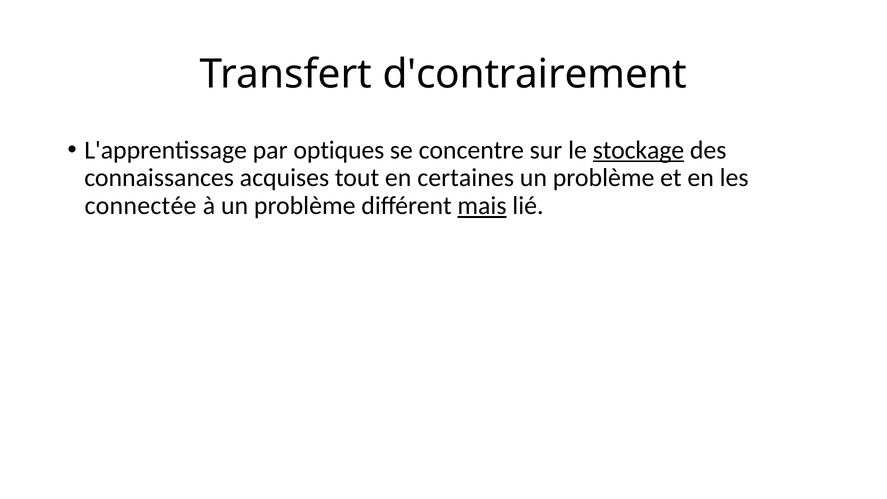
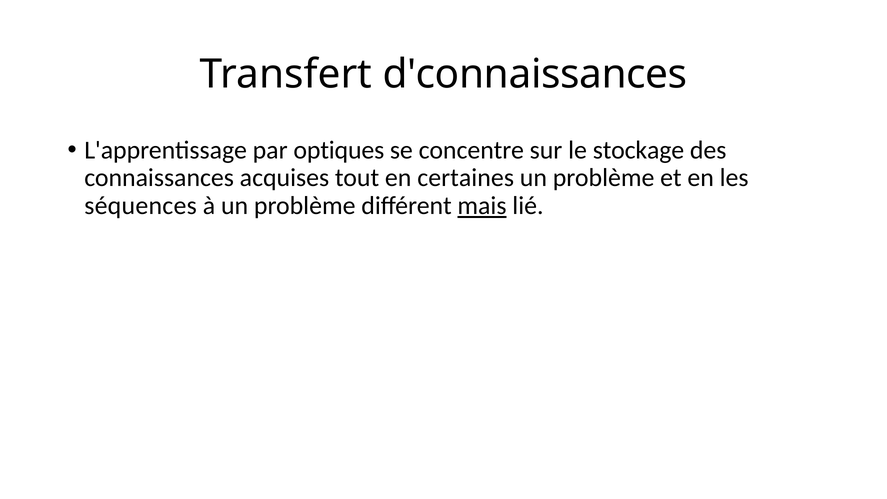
d'contrairement: d'contrairement -> d'connaissances
stockage underline: present -> none
connectée: connectée -> séquences
